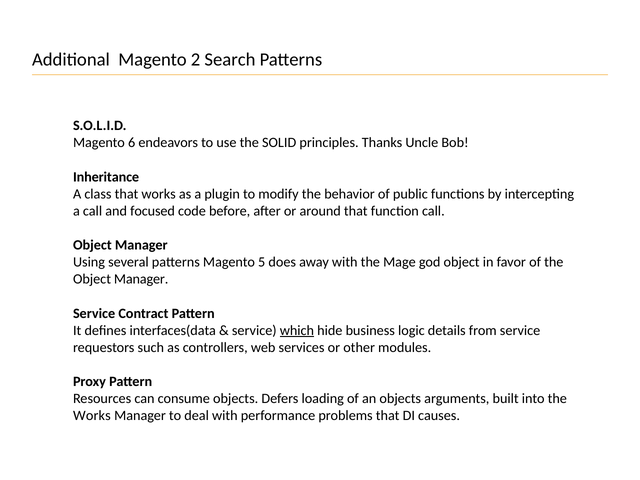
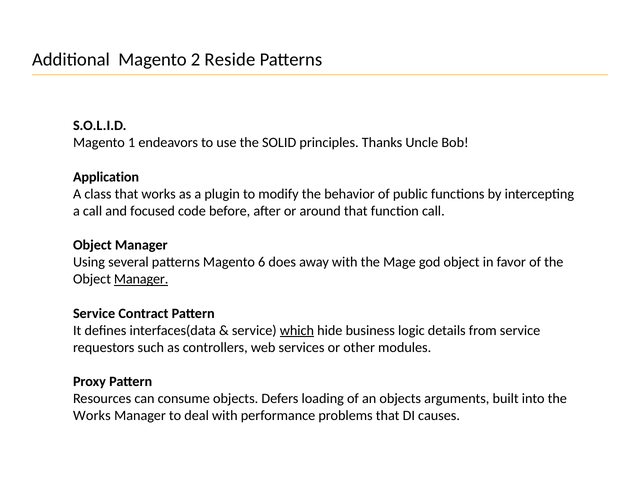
Search: Search -> Reside
6: 6 -> 1
Inheritance: Inheritance -> Application
5: 5 -> 6
Manager at (141, 279) underline: none -> present
